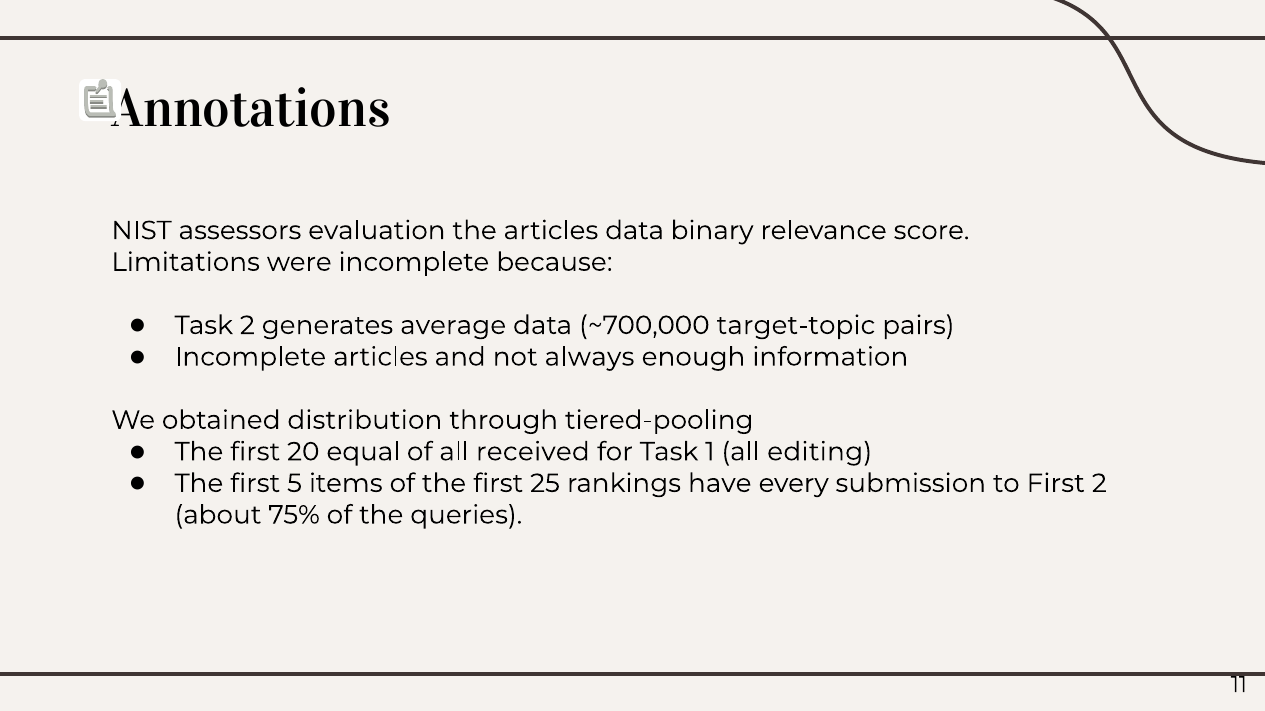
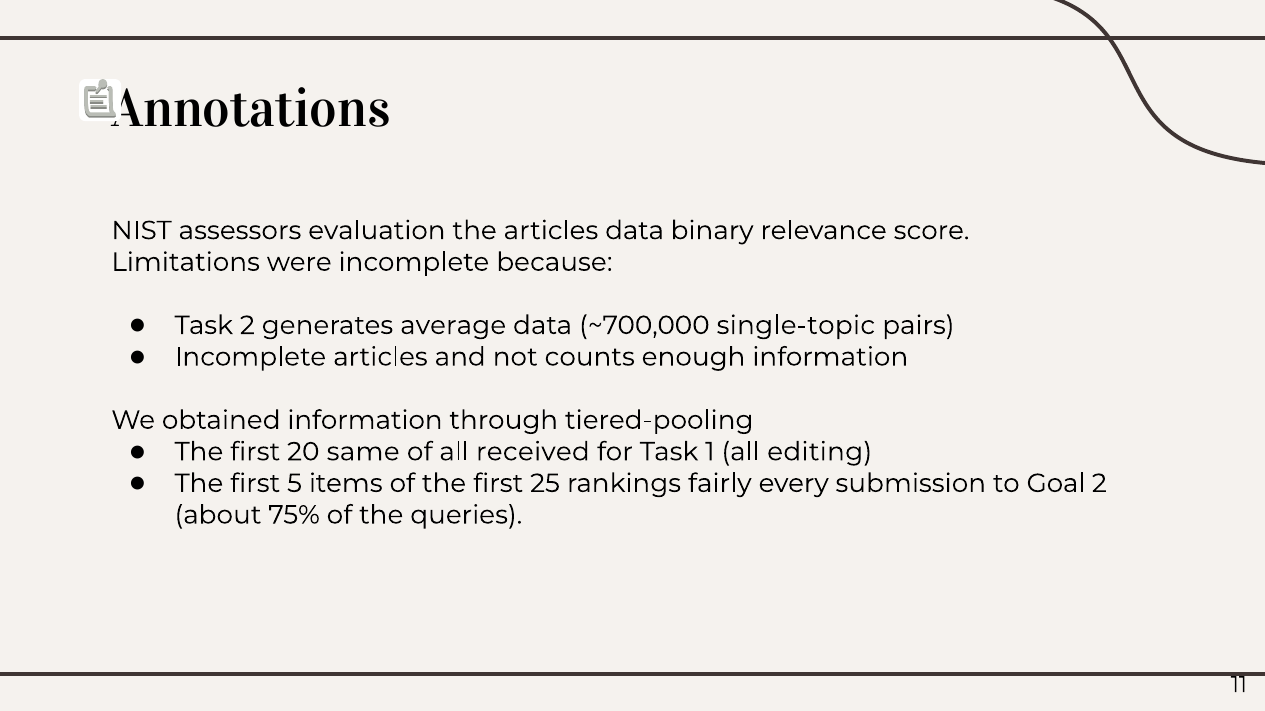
target-topic: target-topic -> single-topic
always: always -> counts
obtained distribution: distribution -> information
equal: equal -> same
have: have -> fairly
to First: First -> Goal
